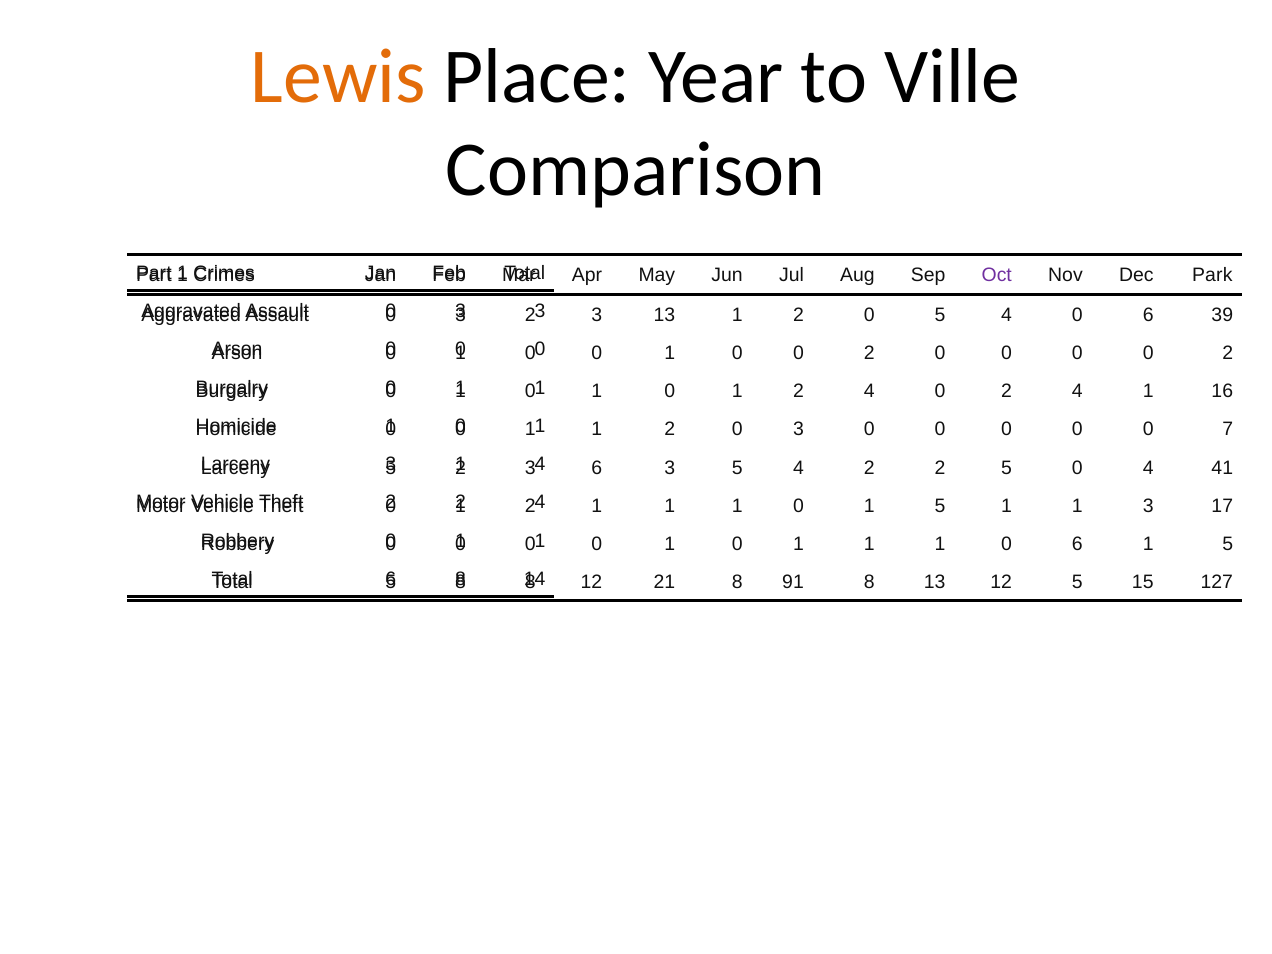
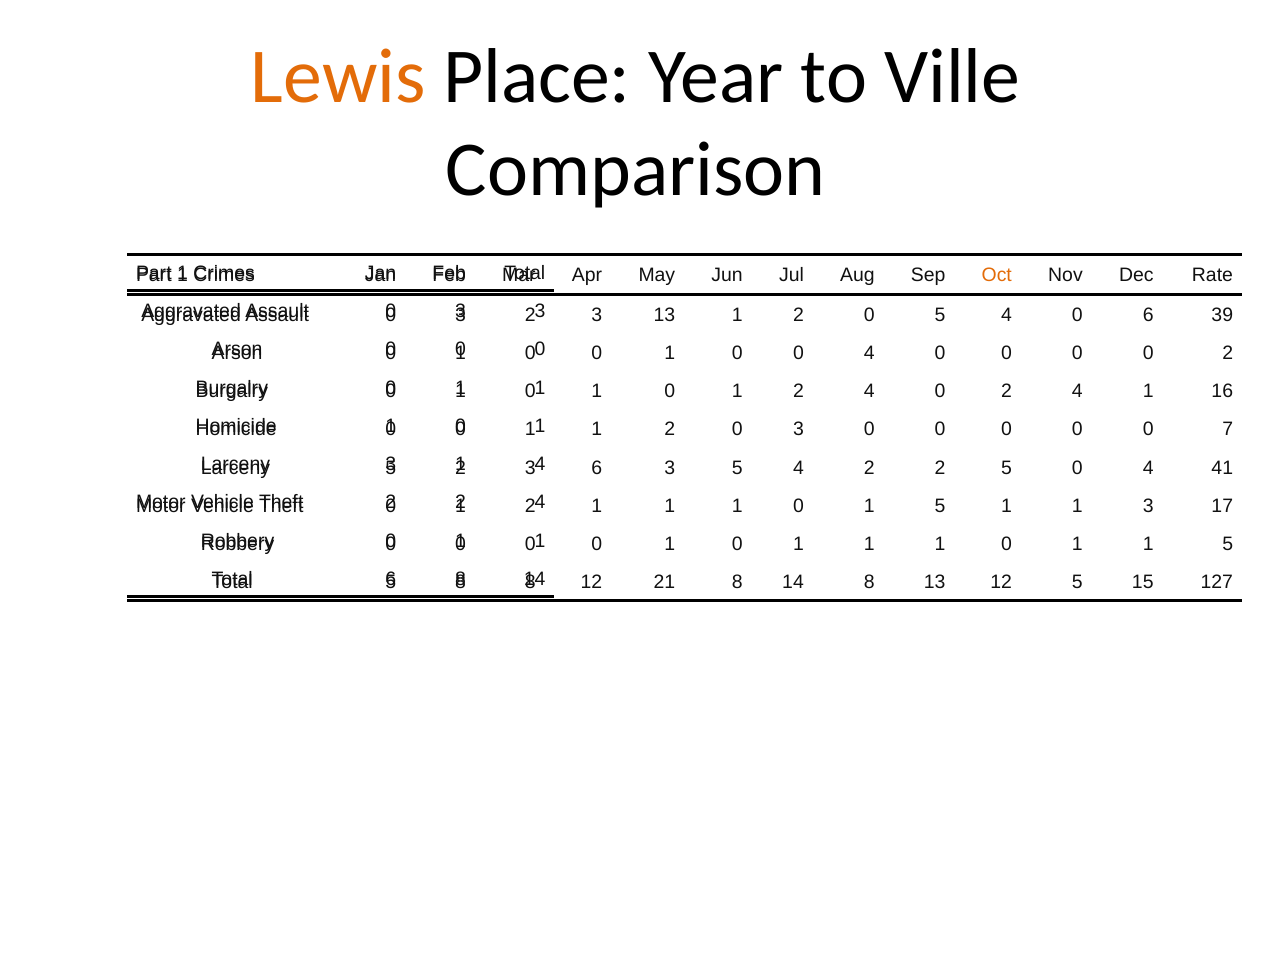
Oct colour: purple -> orange
Park: Park -> Rate
1 0 0 2: 2 -> 4
6 at (1077, 544): 6 -> 1
21 8 91: 91 -> 14
